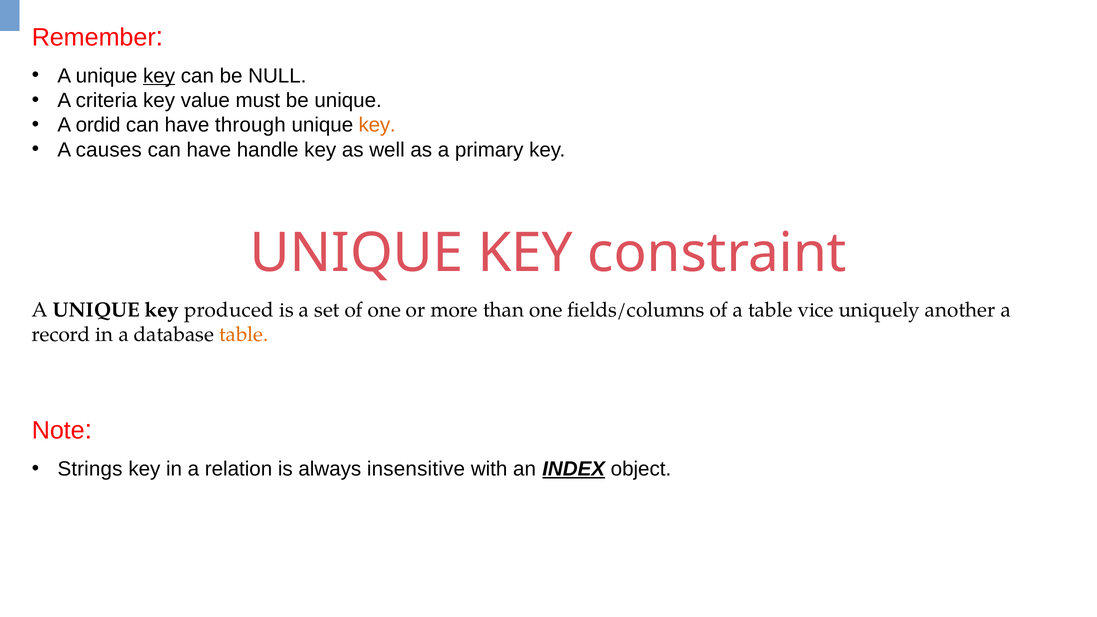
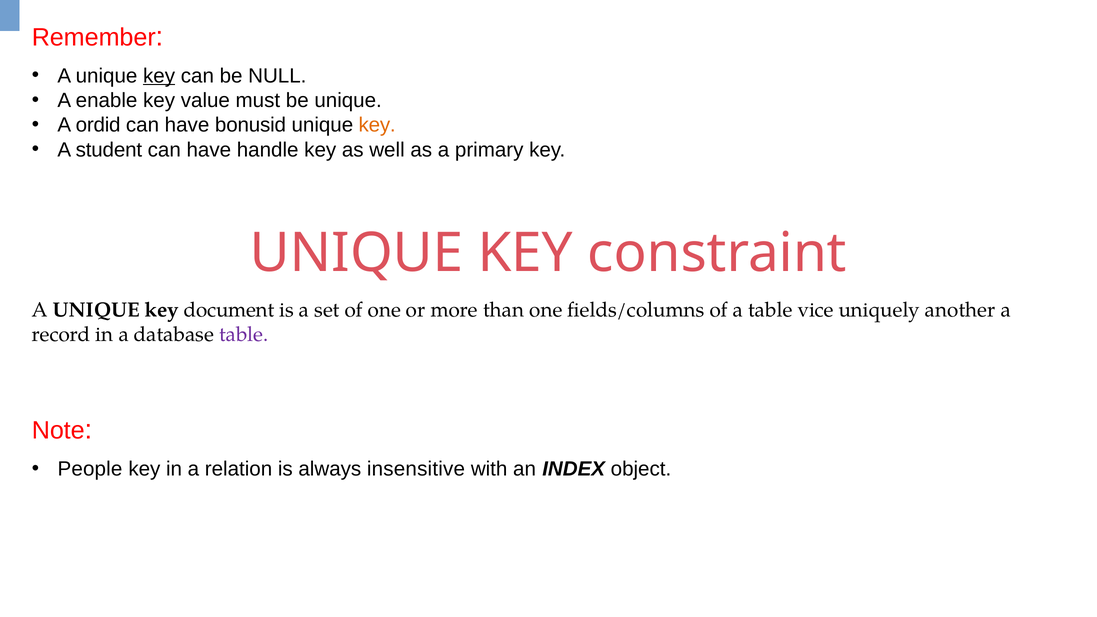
criteria: criteria -> enable
through: through -> bonusid
causes: causes -> student
produced: produced -> document
table at (244, 335) colour: orange -> purple
Strings: Strings -> People
INDEX underline: present -> none
